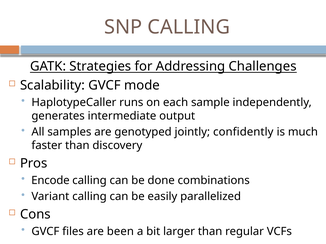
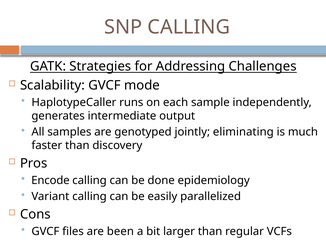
confidently: confidently -> eliminating
combinations: combinations -> epidemiology
